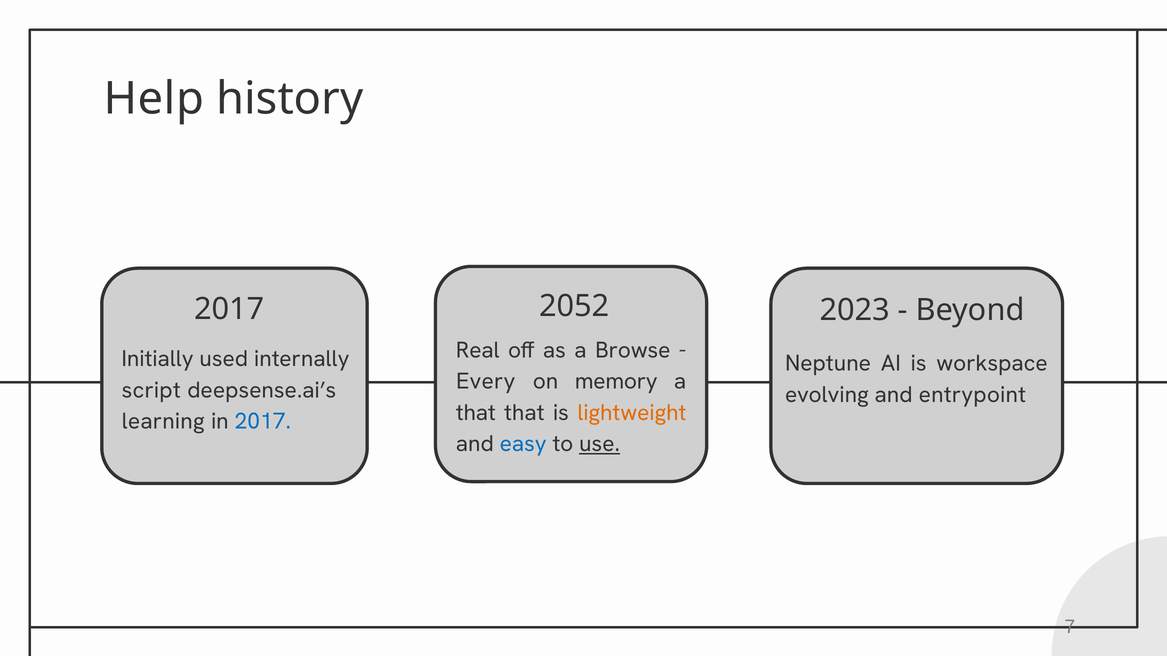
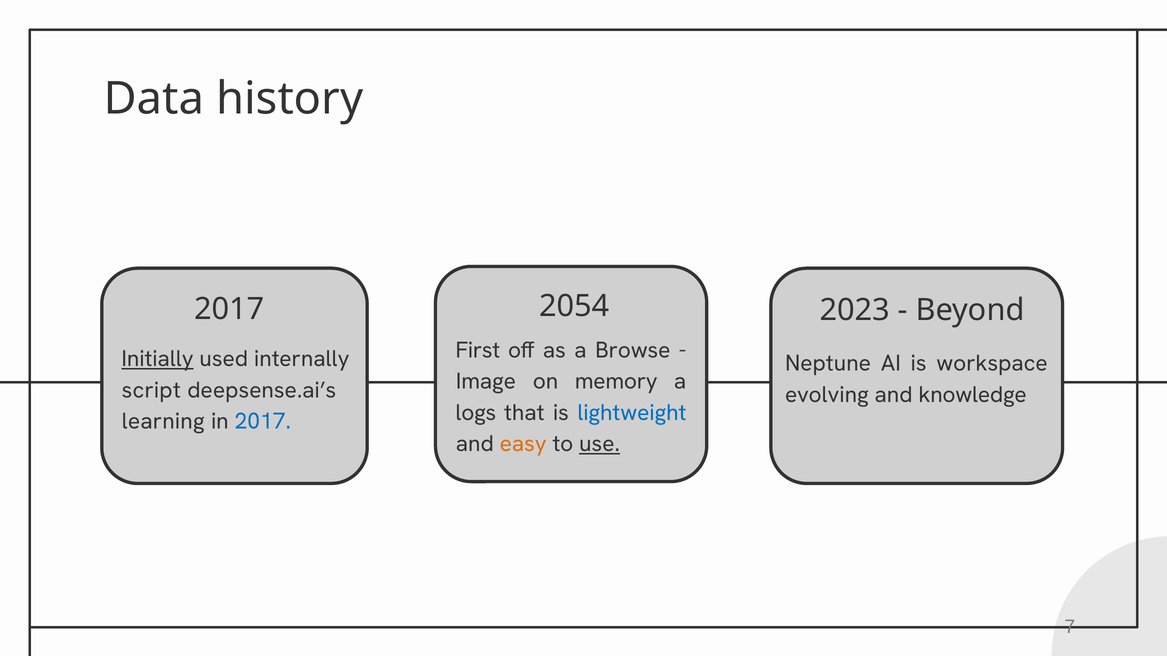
Help: Help -> Data
2052: 2052 -> 2054
Real: Real -> First
Initially underline: none -> present
Every: Every -> Image
entrypoint: entrypoint -> knowledge
that at (476, 413): that -> logs
lightweight colour: orange -> blue
easy colour: blue -> orange
